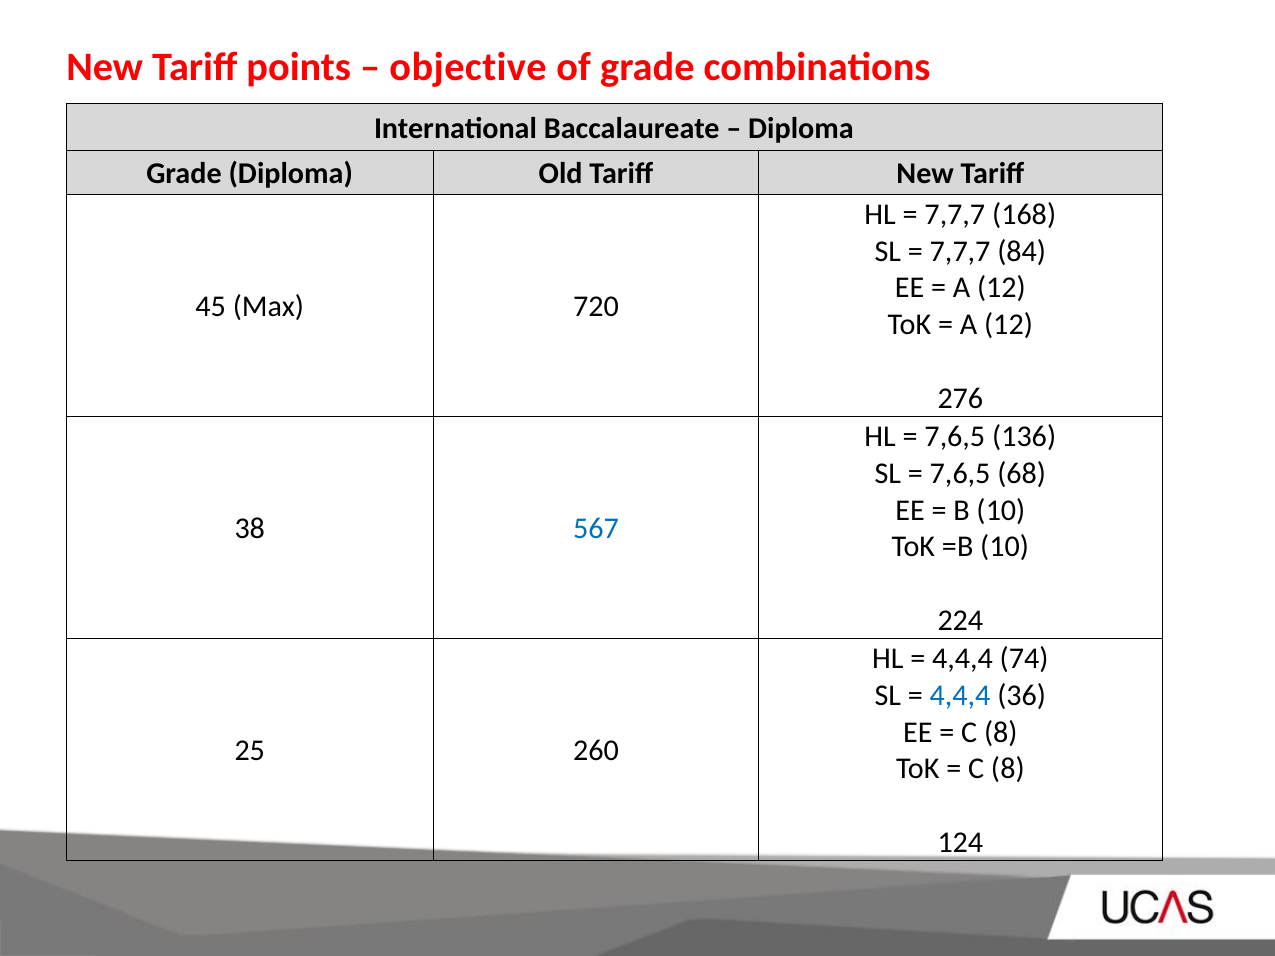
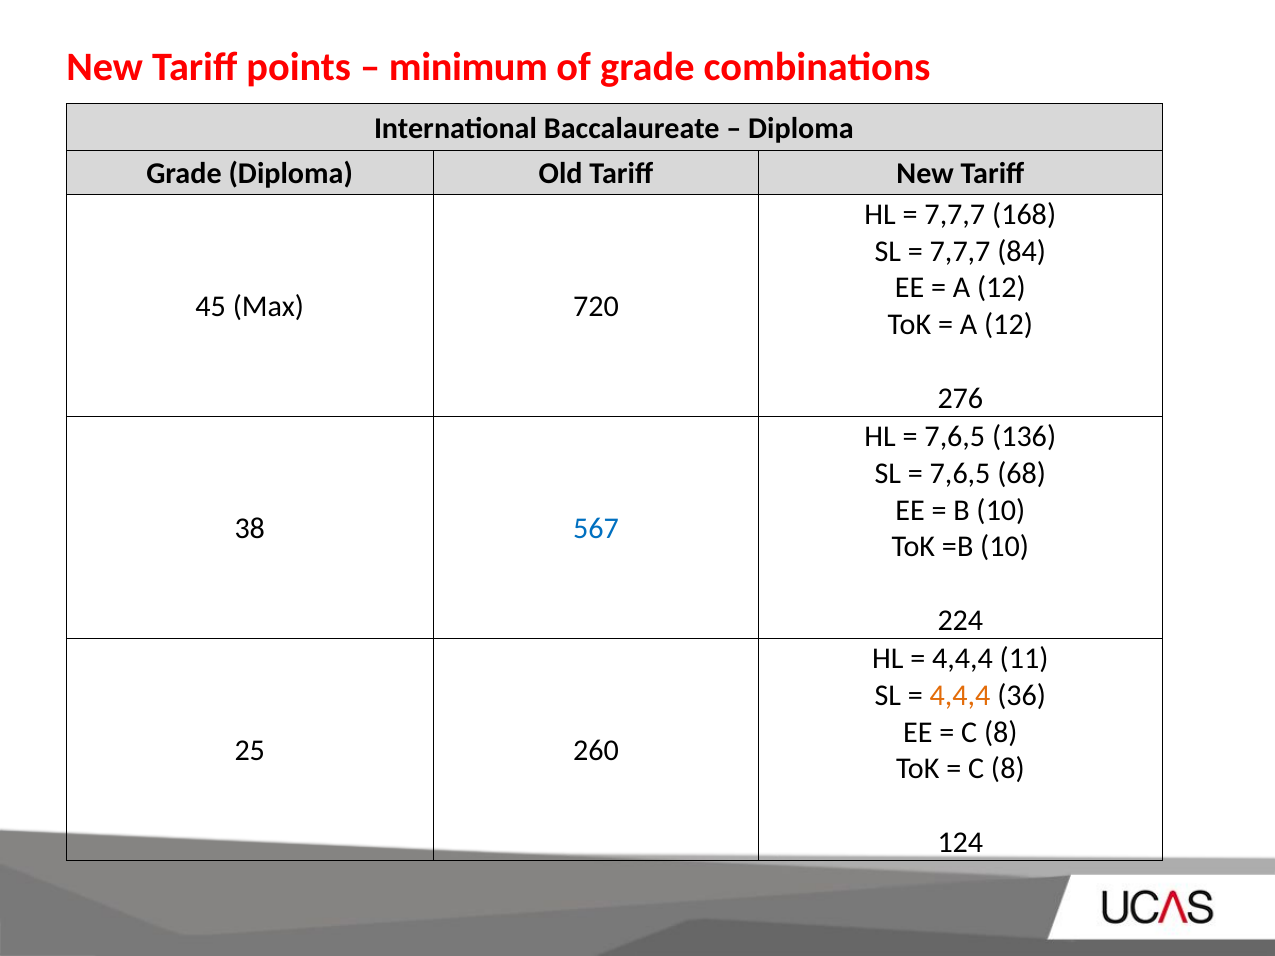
objective: objective -> minimum
74: 74 -> 11
4,4,4 at (960, 696) colour: blue -> orange
